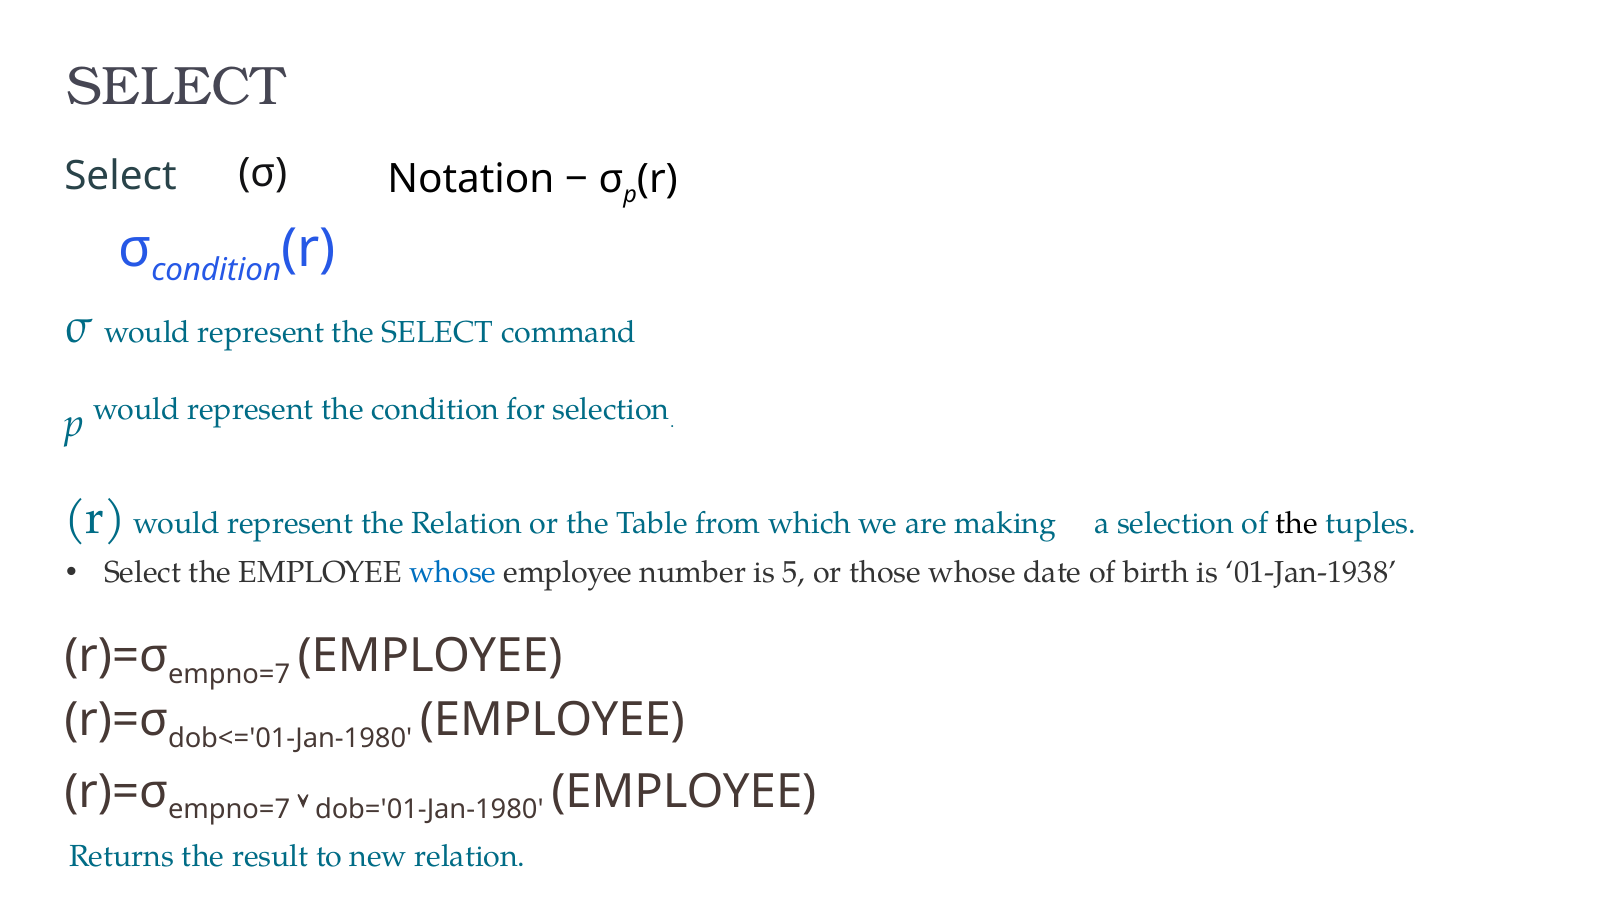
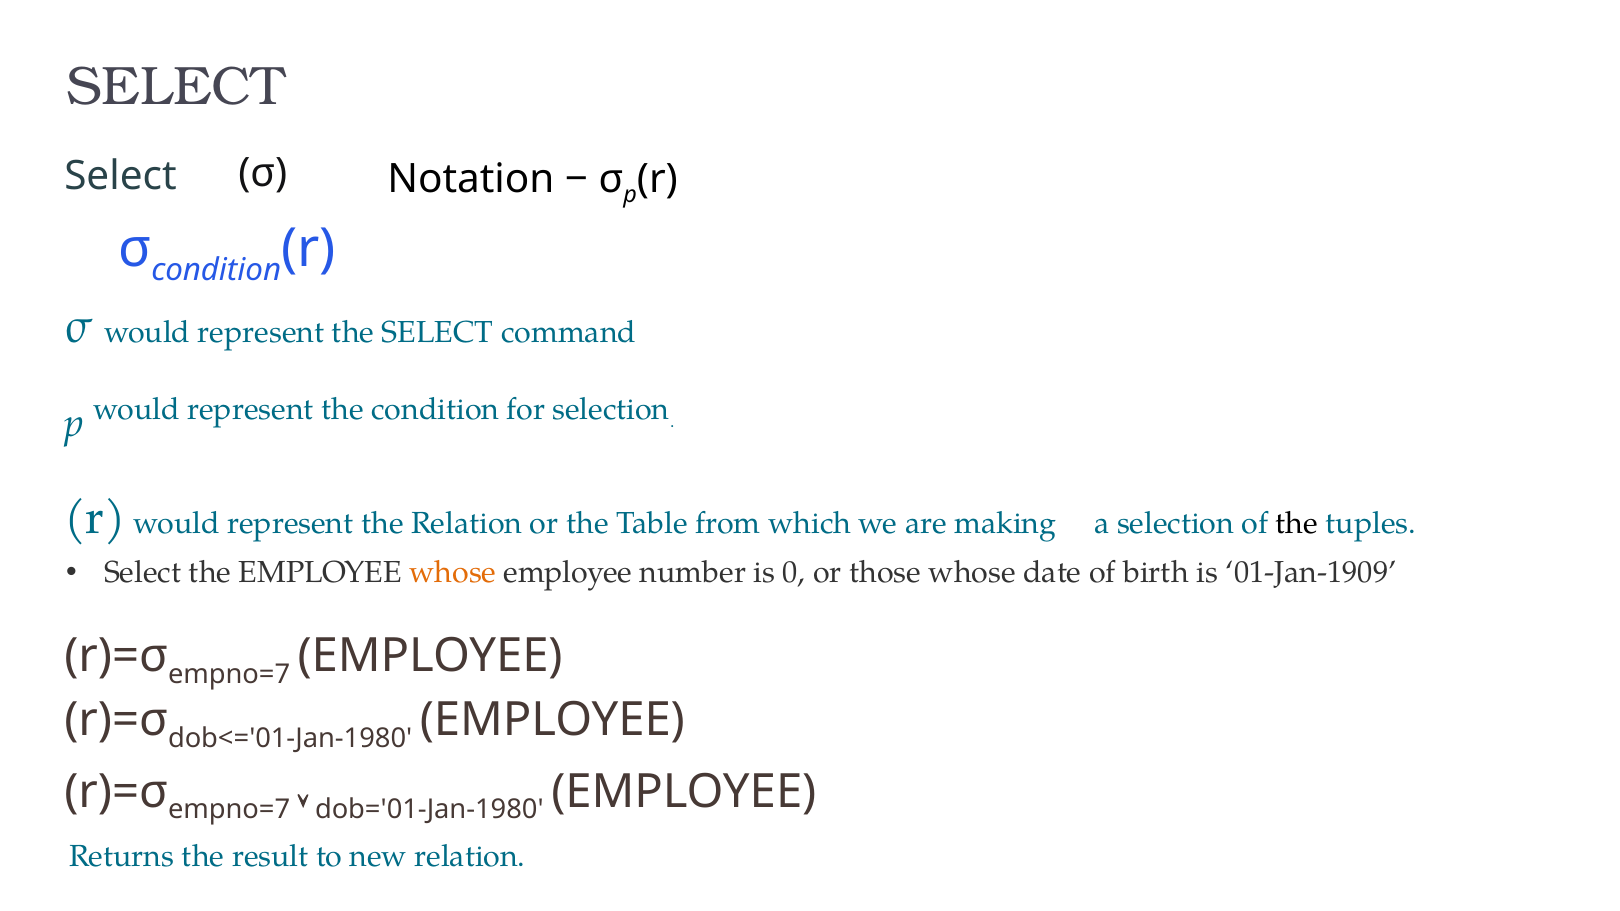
whose at (453, 573) colour: blue -> orange
5: 5 -> 0
01-Jan-1938: 01-Jan-1938 -> 01-Jan-1909
